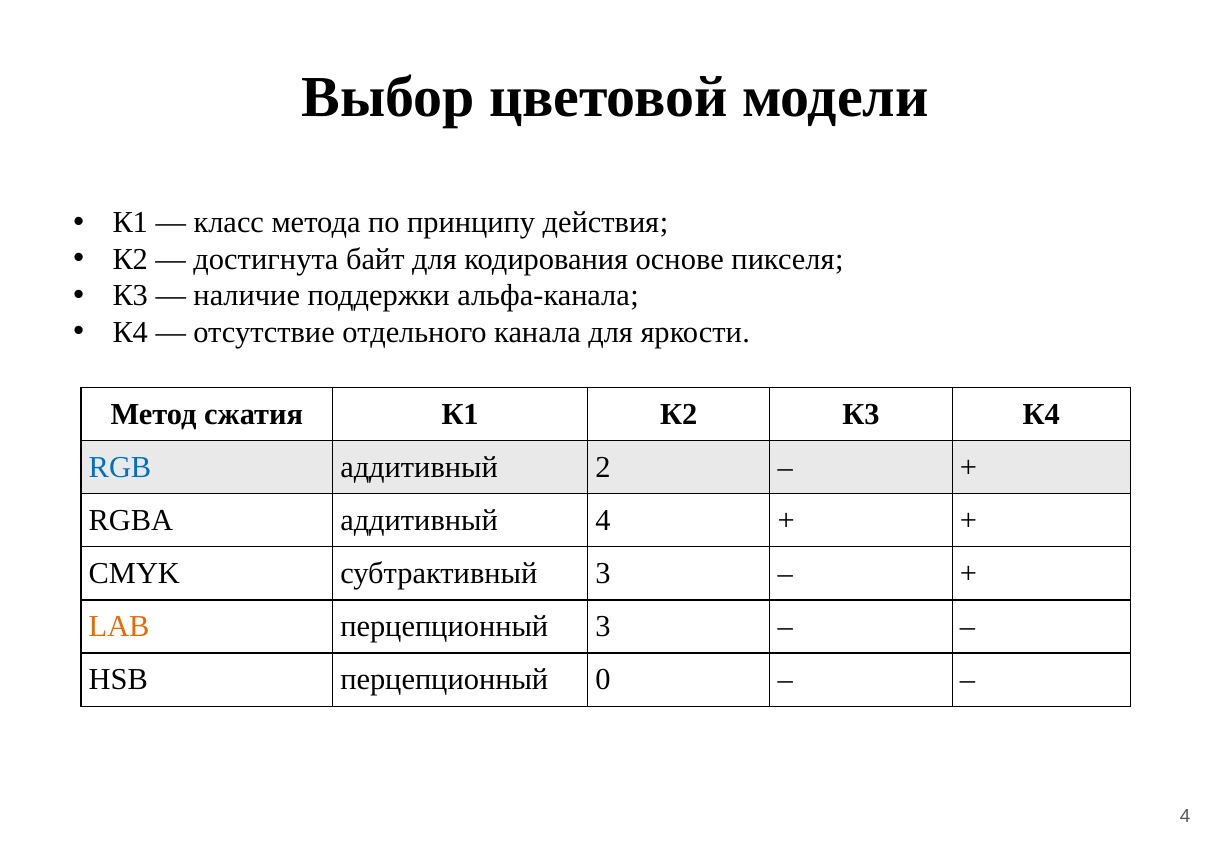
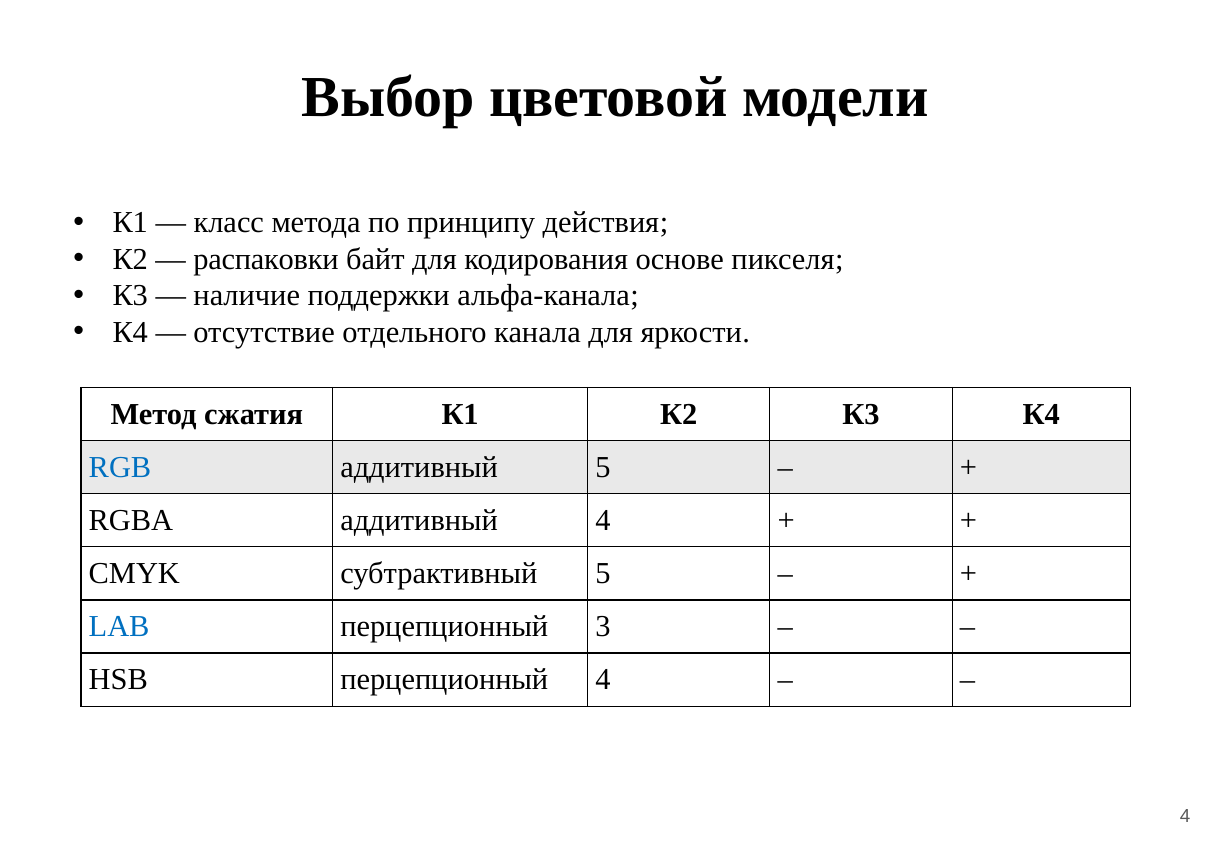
достигнута: достигнута -> распаковки
аддитивный 2: 2 -> 5
субтрактивный 3: 3 -> 5
LAB colour: orange -> blue
перцепционный 0: 0 -> 4
